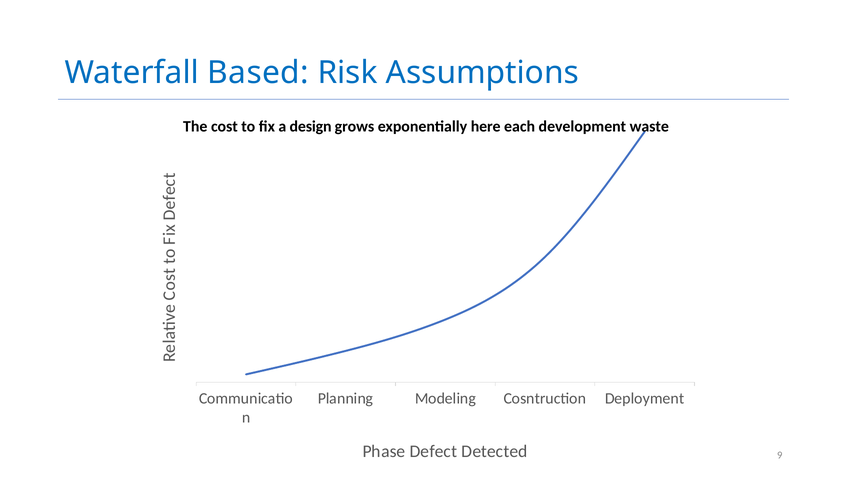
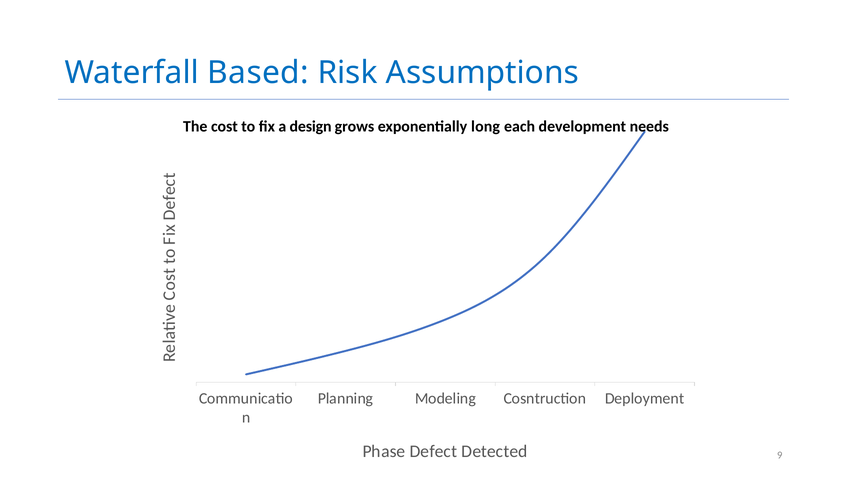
here: here -> long
waste: waste -> needs
